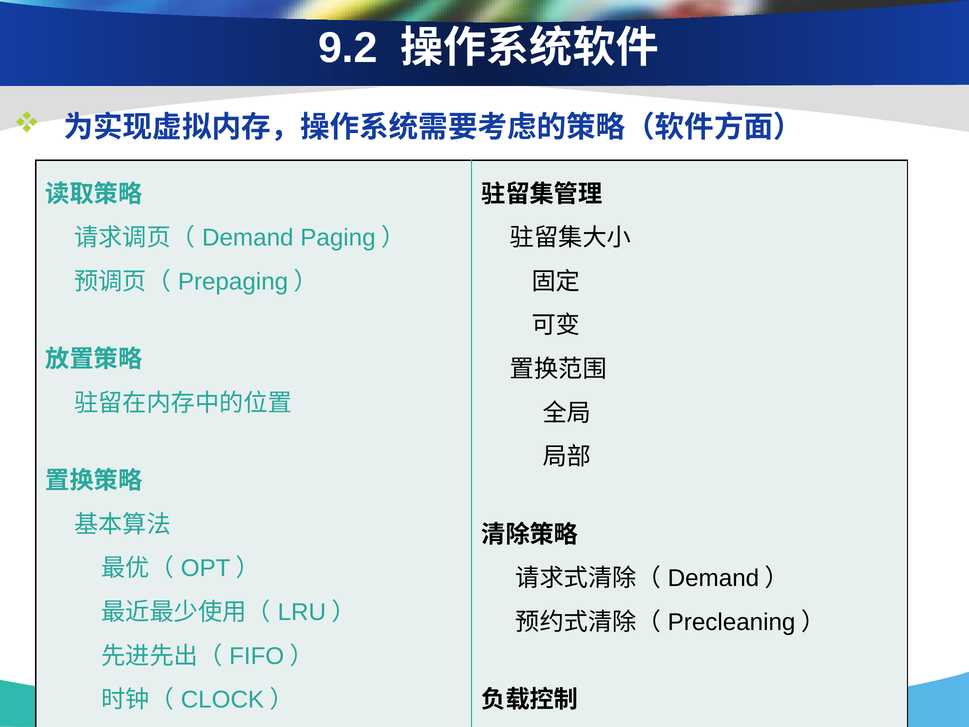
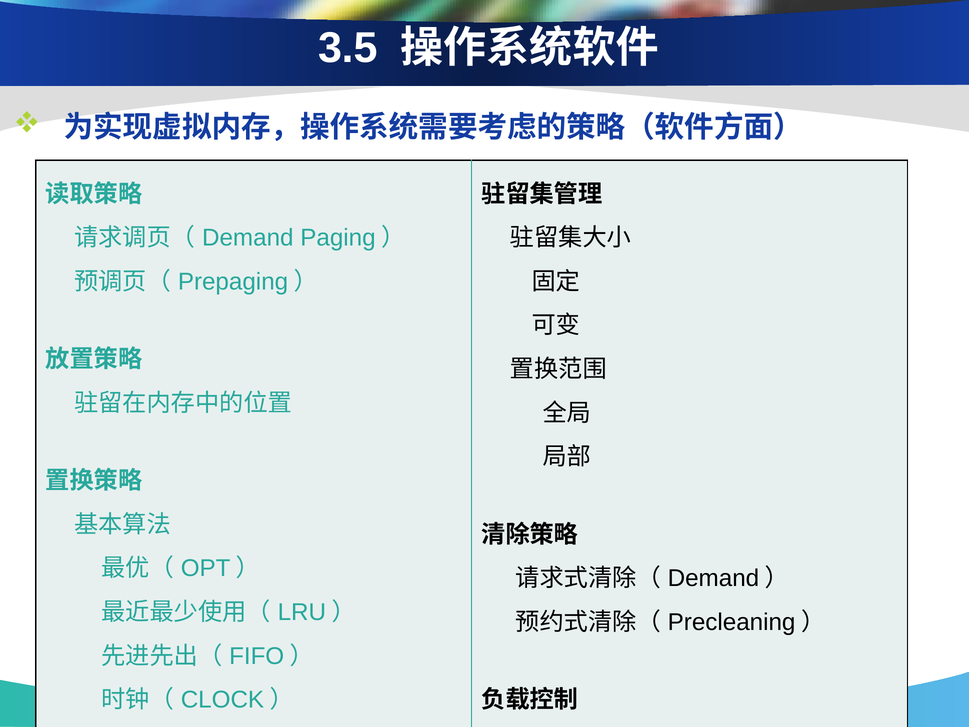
9.2: 9.2 -> 3.5
